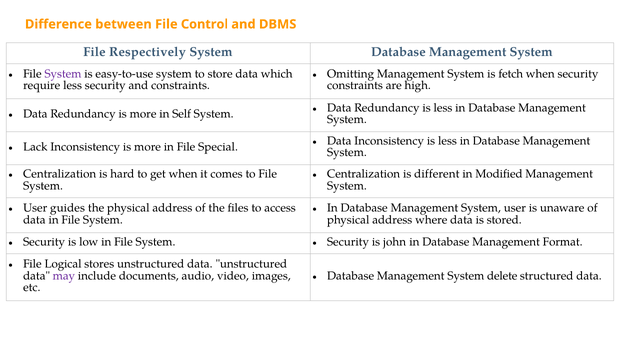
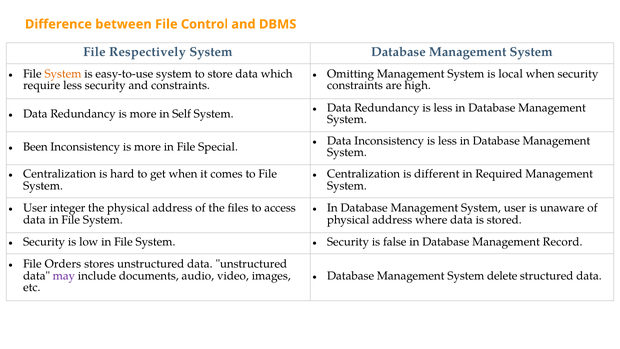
System at (63, 74) colour: purple -> orange
fetch: fetch -> local
Lack: Lack -> Been
Modified: Modified -> Required
guides: guides -> integer
john: john -> false
Format: Format -> Record
Logical: Logical -> Orders
